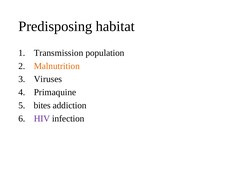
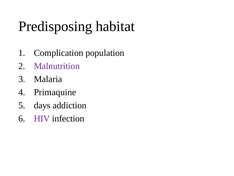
Transmission: Transmission -> Complication
Malnutrition colour: orange -> purple
Viruses: Viruses -> Malaria
bites: bites -> days
